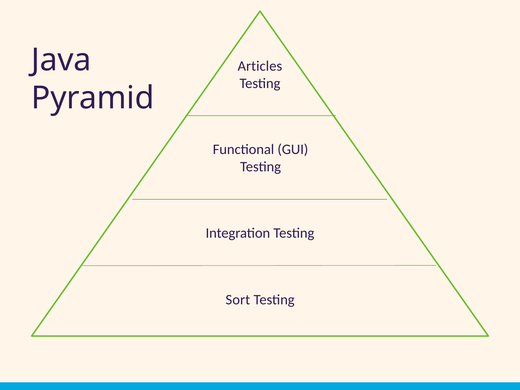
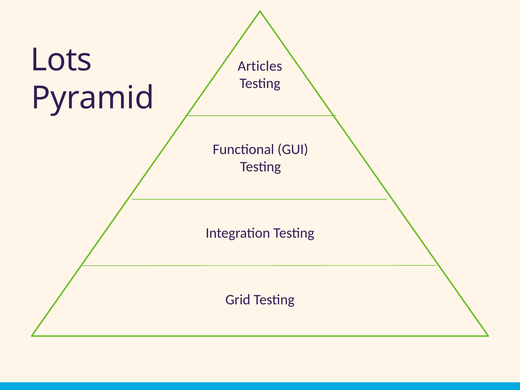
Java: Java -> Lots
Sort: Sort -> Grid
